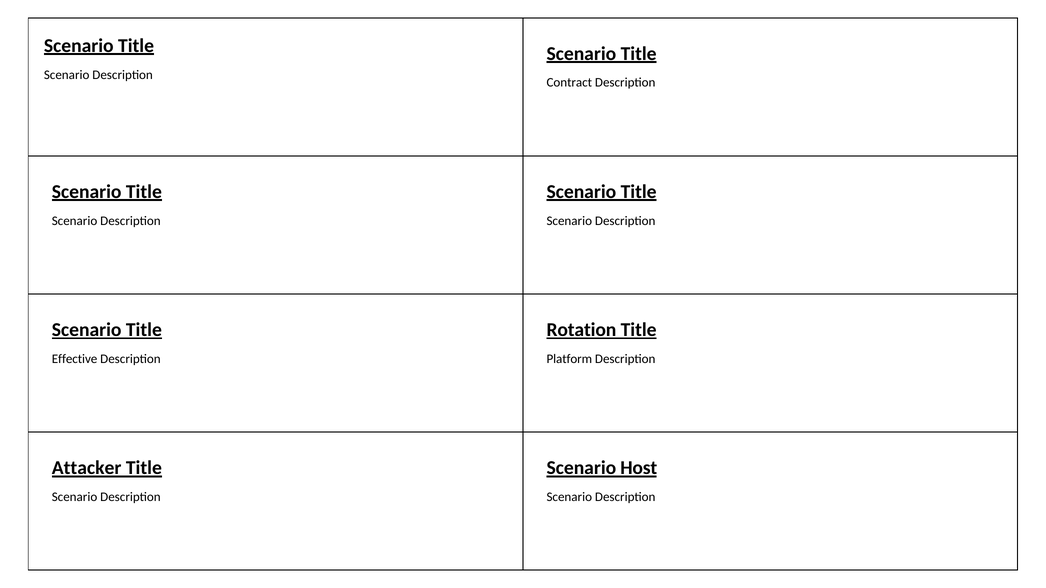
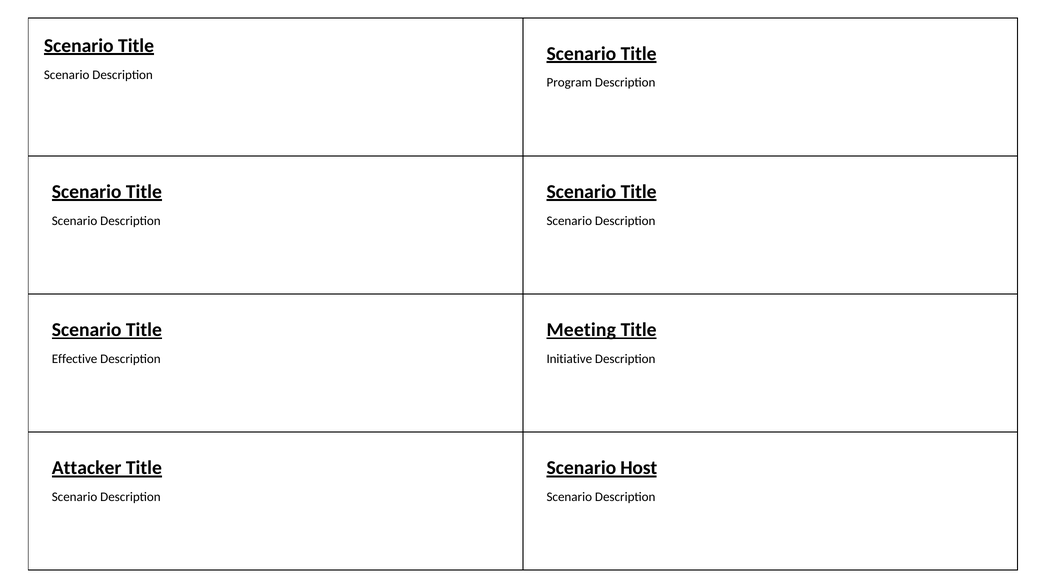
Contract: Contract -> Program
Rotation: Rotation -> Meeting
Platform: Platform -> Initiative
